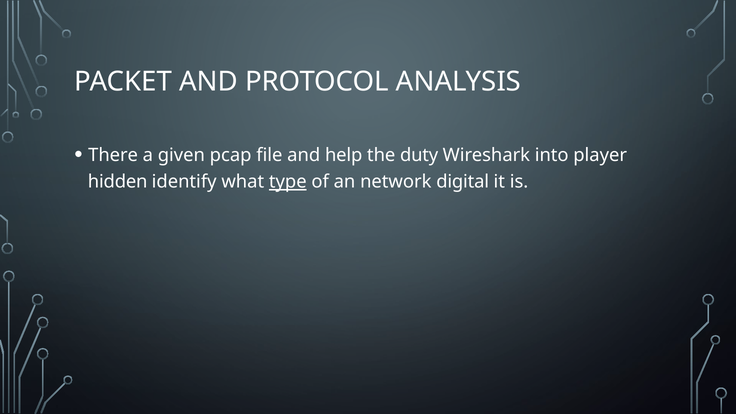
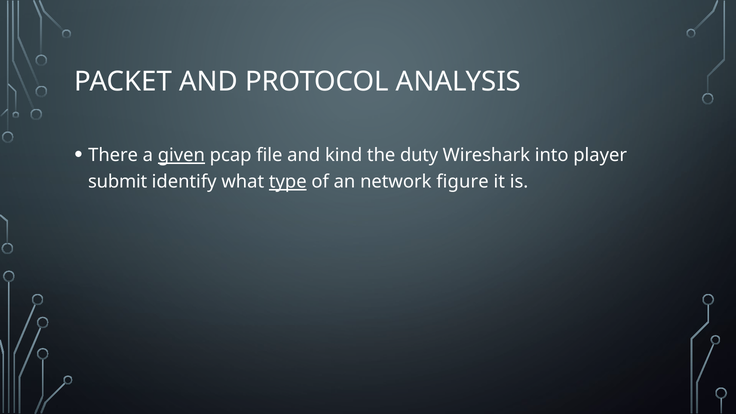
given underline: none -> present
help: help -> kind
hidden: hidden -> submit
digital: digital -> figure
